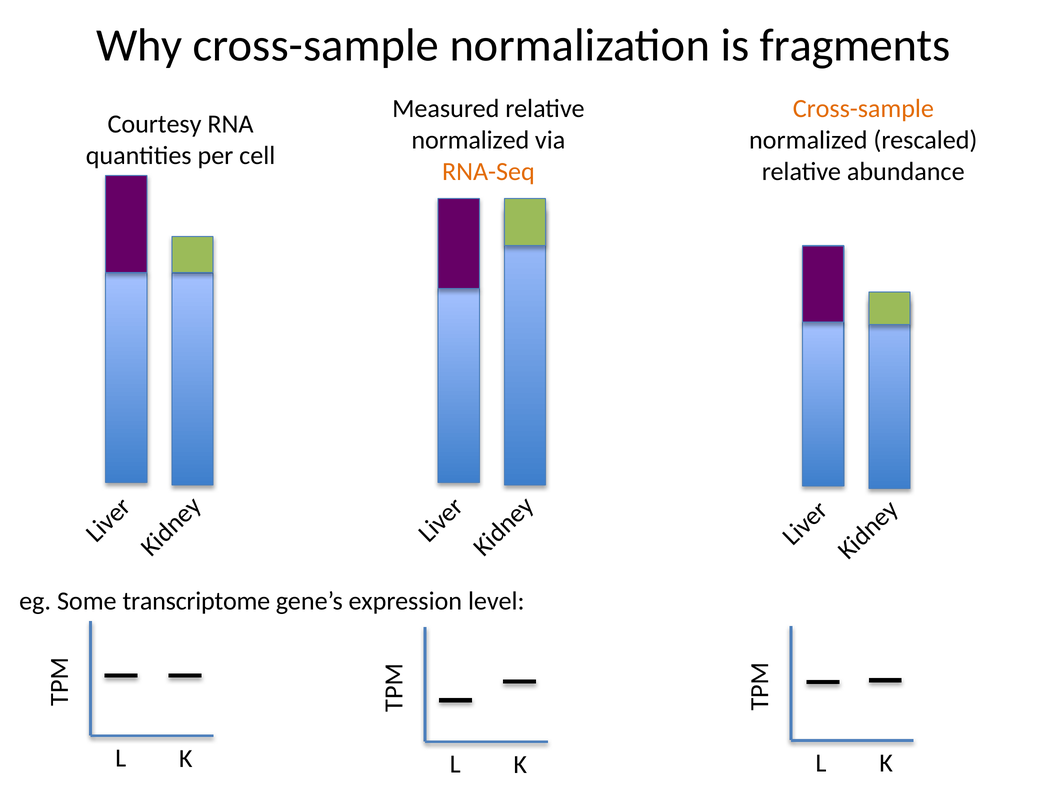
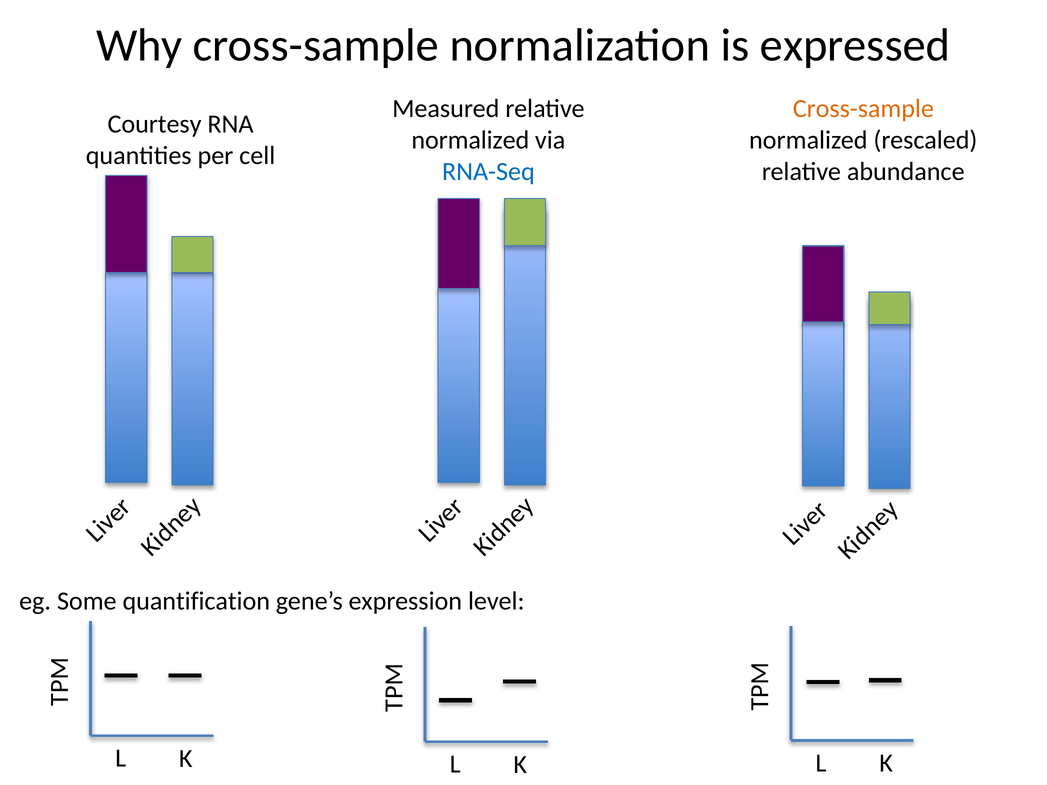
fragments: fragments -> expressed
RNA-Seq colour: orange -> blue
transcriptome: transcriptome -> quantification
